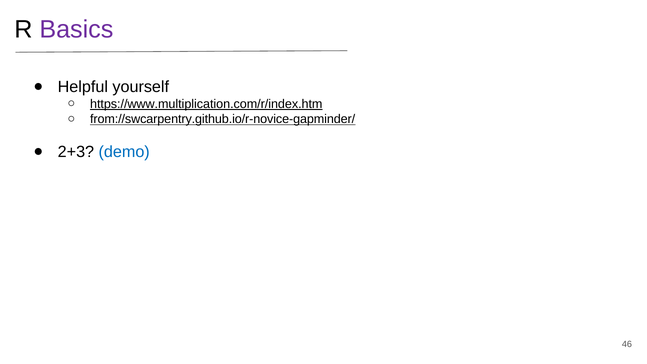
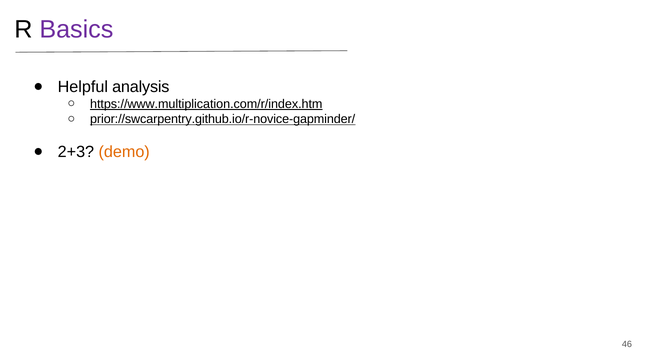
yourself: yourself -> analysis
from://swcarpentry.github.io/r-novice-gapminder/: from://swcarpentry.github.io/r-novice-gapminder/ -> prior://swcarpentry.github.io/r-novice-gapminder/
demo colour: blue -> orange
